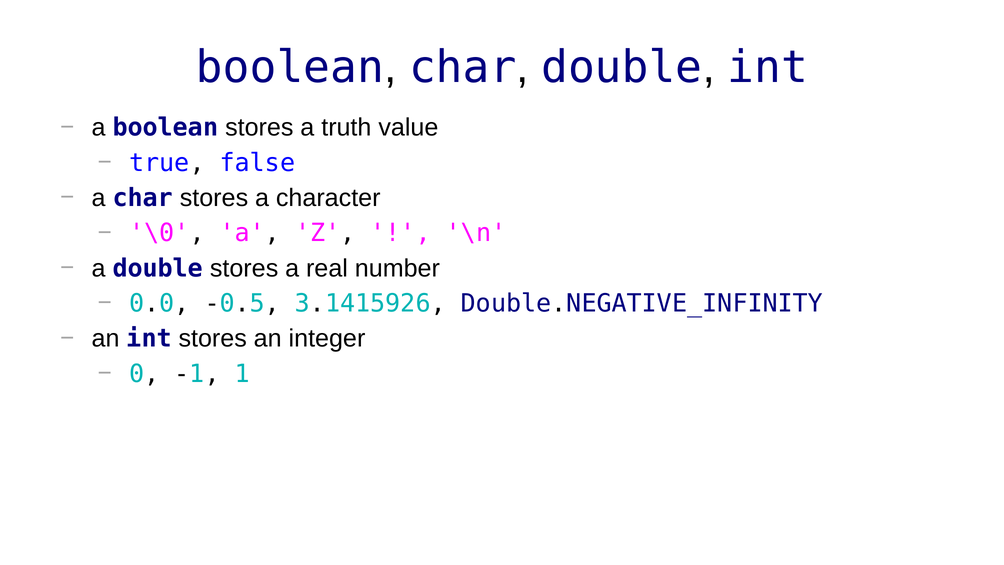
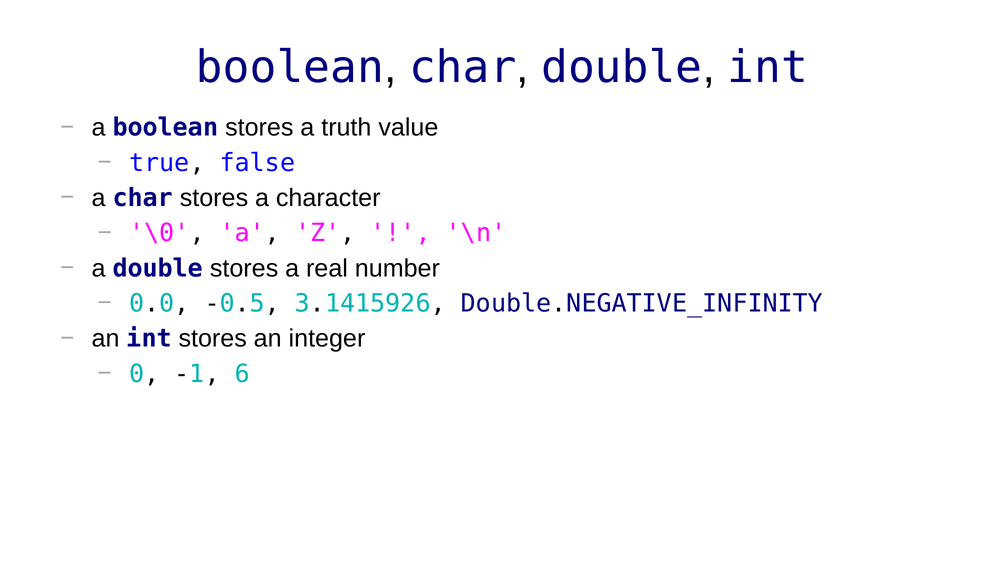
1: 1 -> 6
